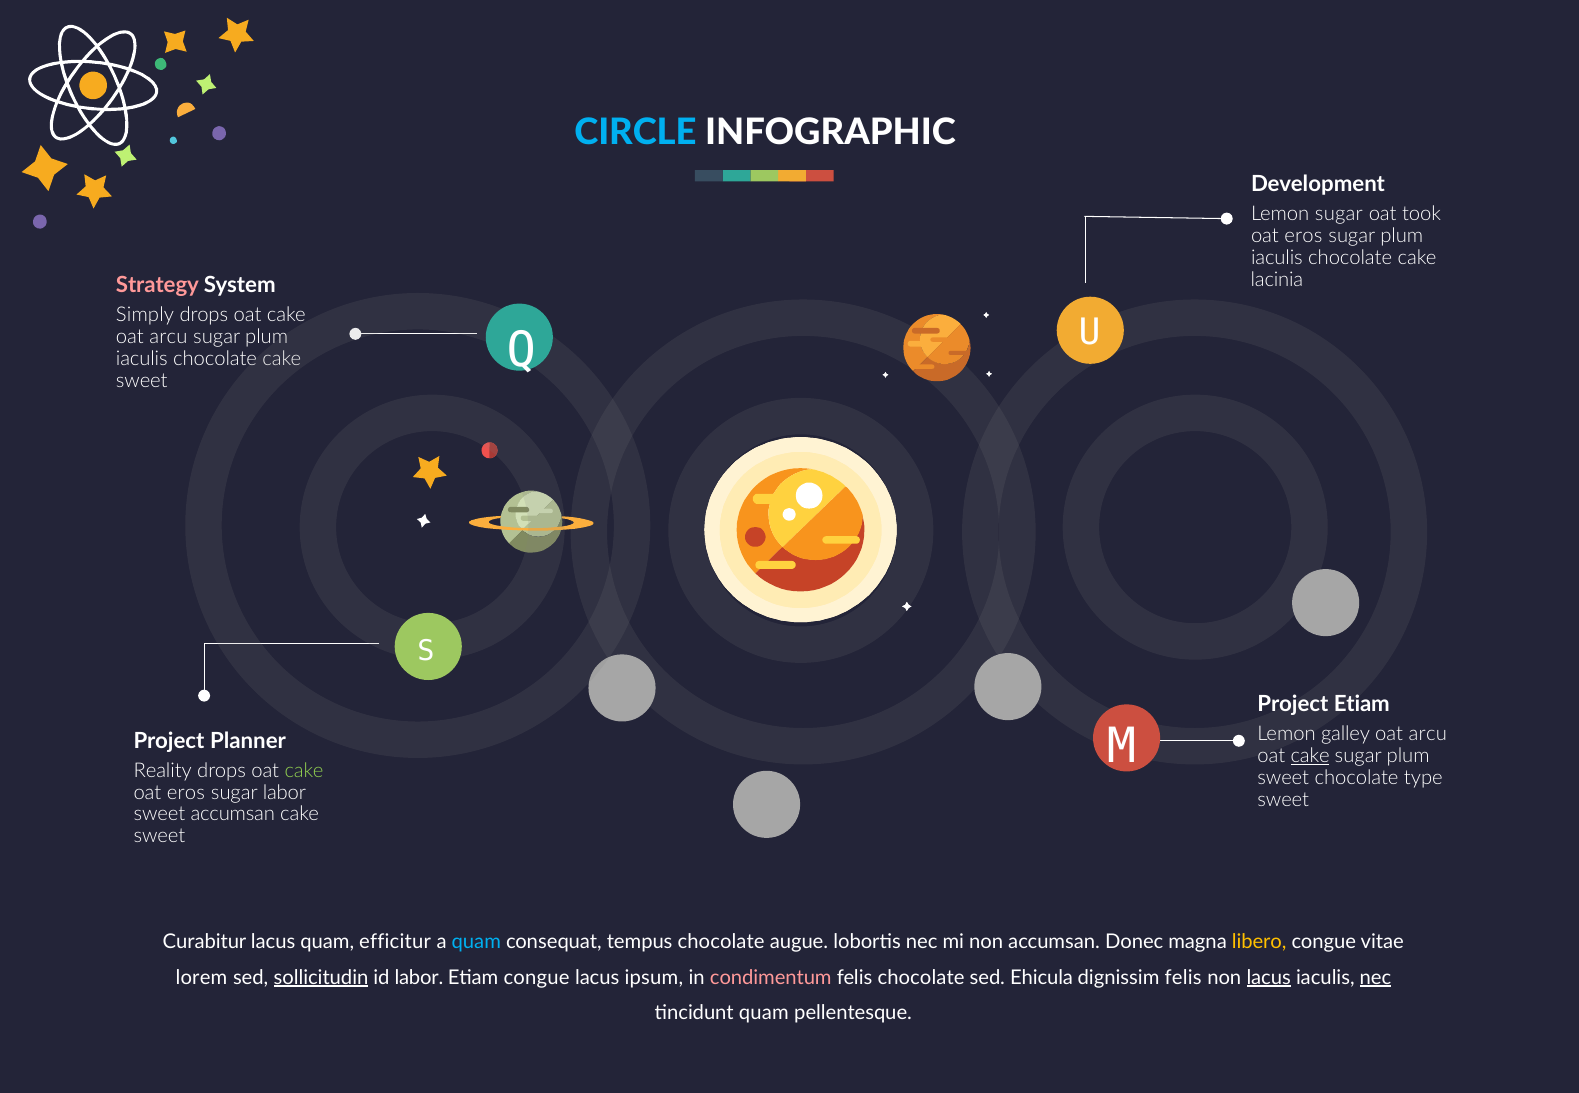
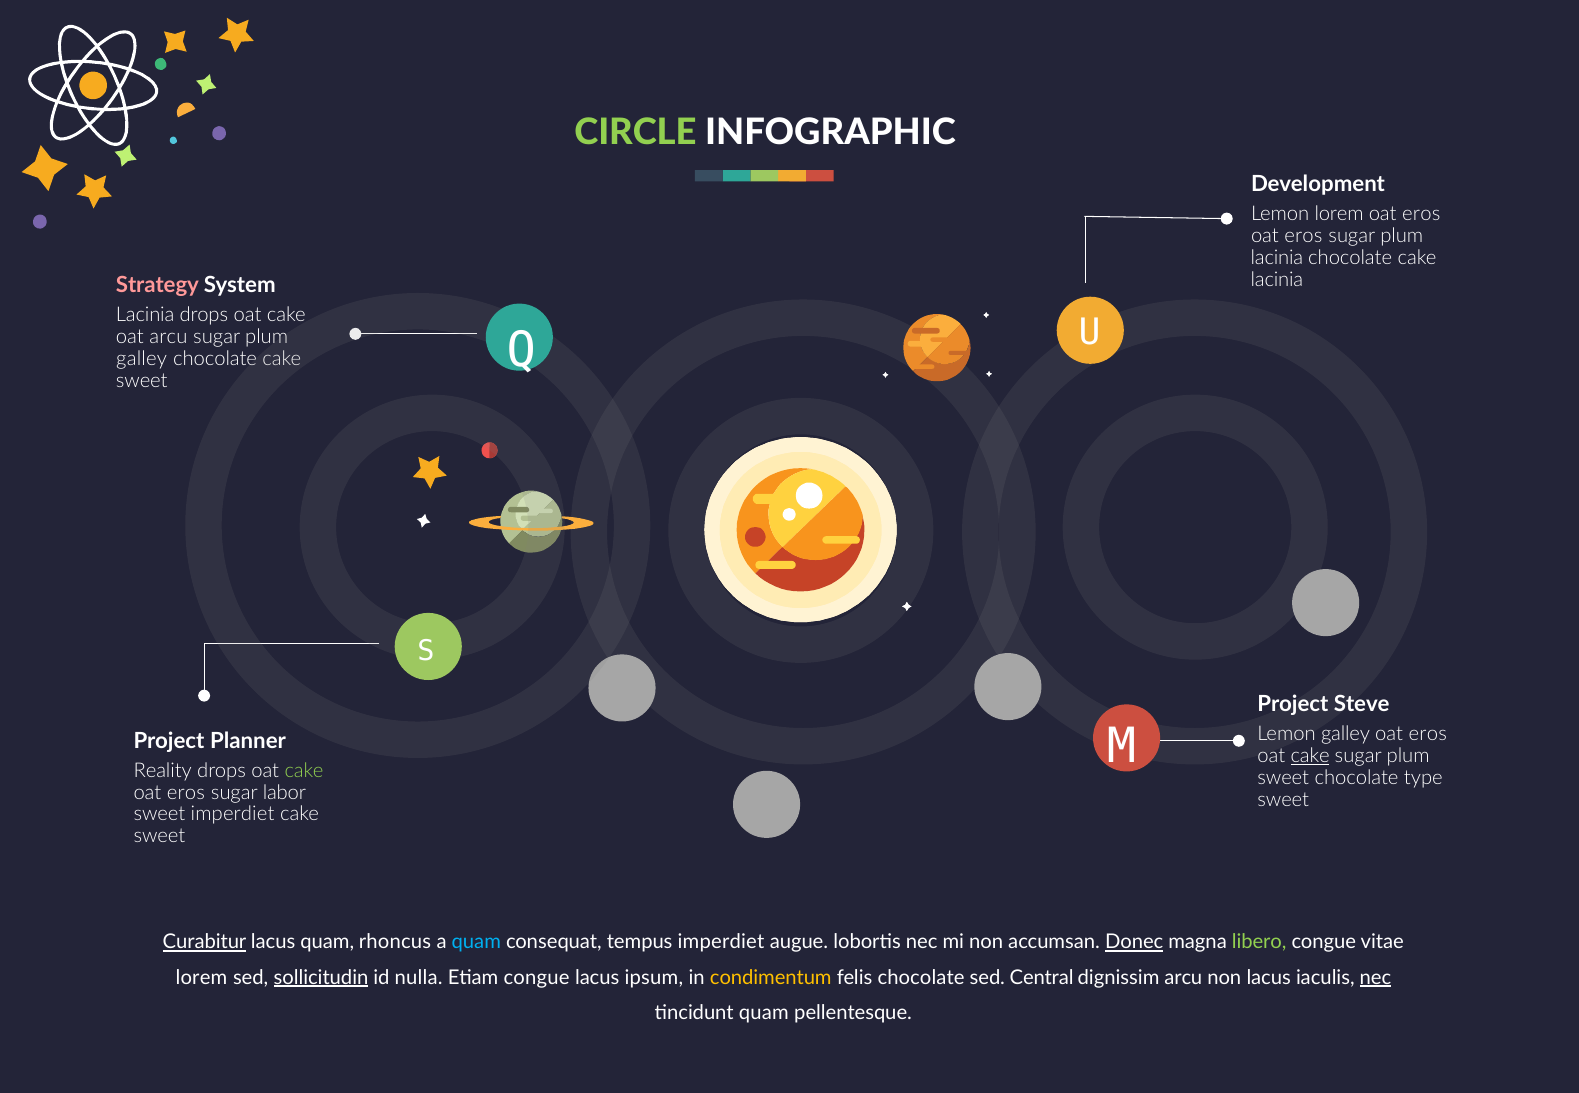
CIRCLE colour: light blue -> light green
Lemon sugar: sugar -> lorem
took at (1421, 214): took -> eros
iaculis at (1277, 258): iaculis -> lacinia
Simply at (145, 315): Simply -> Lacinia
iaculis at (142, 359): iaculis -> galley
Project Etiam: Etiam -> Steve
arcu at (1428, 734): arcu -> eros
sweet accumsan: accumsan -> imperdiet
Curabitur underline: none -> present
efficitur: efficitur -> rhoncus
tempus chocolate: chocolate -> imperdiet
Donec underline: none -> present
libero colour: yellow -> light green
id labor: labor -> nulla
condimentum colour: pink -> yellow
Ehicula: Ehicula -> Central
dignissim felis: felis -> arcu
lacus at (1269, 977) underline: present -> none
